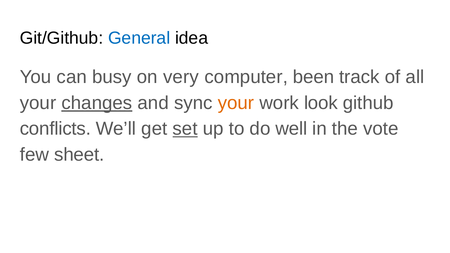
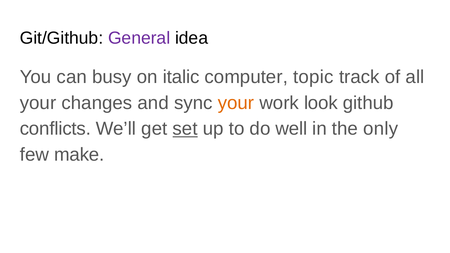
General colour: blue -> purple
very: very -> italic
been: been -> topic
changes underline: present -> none
vote: vote -> only
sheet: sheet -> make
